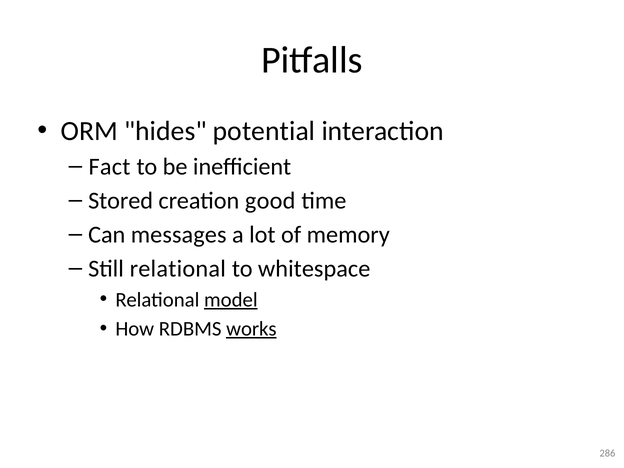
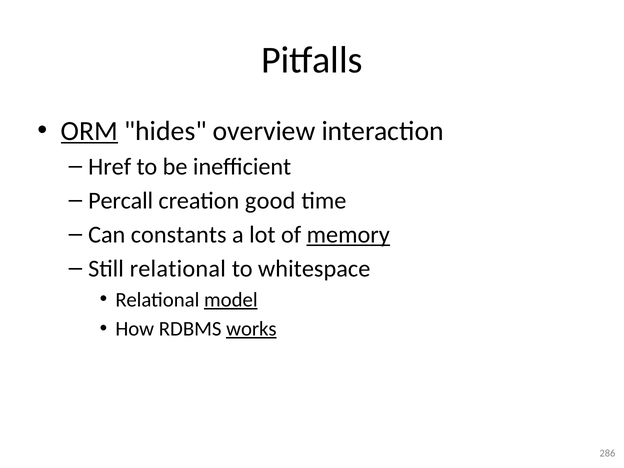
ORM underline: none -> present
potential: potential -> overview
Fact: Fact -> Href
Stored: Stored -> Percall
messages: messages -> constants
memory underline: none -> present
